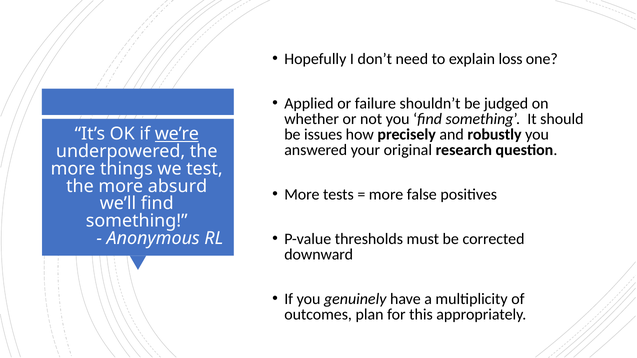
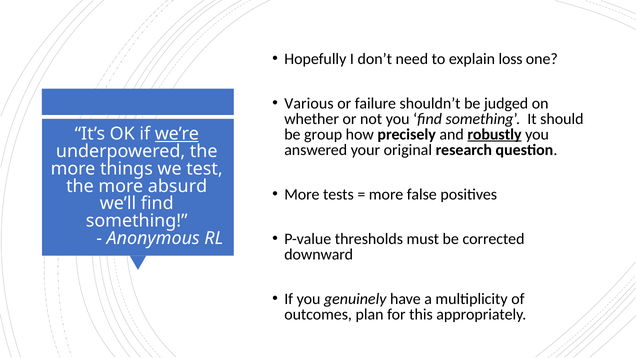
Applied: Applied -> Various
issues: issues -> group
robustly underline: none -> present
